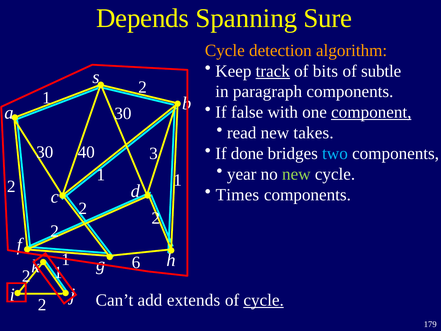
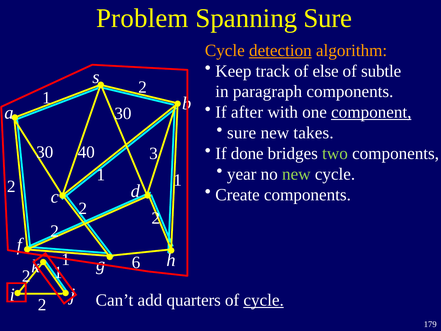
Depends: Depends -> Problem
detection underline: none -> present
track underline: present -> none
bits: bits -> else
false: false -> after
read at (242, 133): read -> sure
two colour: light blue -> light green
Times: Times -> Create
extends: extends -> quarters
